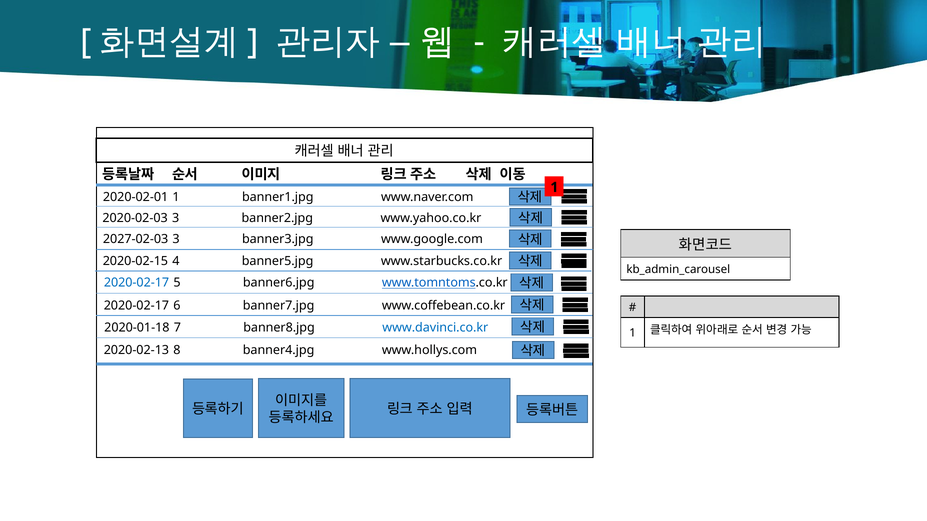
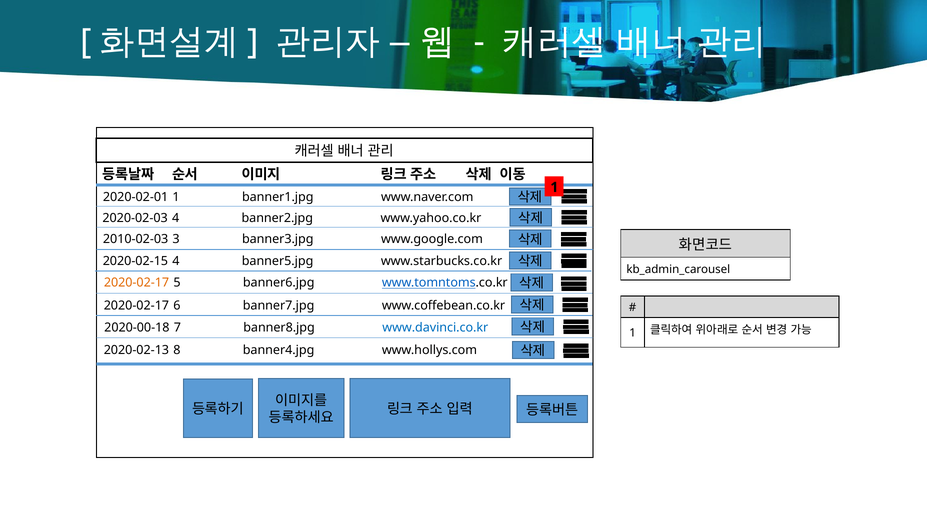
2020-02-03 3: 3 -> 4
2027-02-03: 2027-02-03 -> 2010-02-03
2020-02-17 at (137, 283) colour: blue -> orange
2020-01-18: 2020-01-18 -> 2020-00-18
